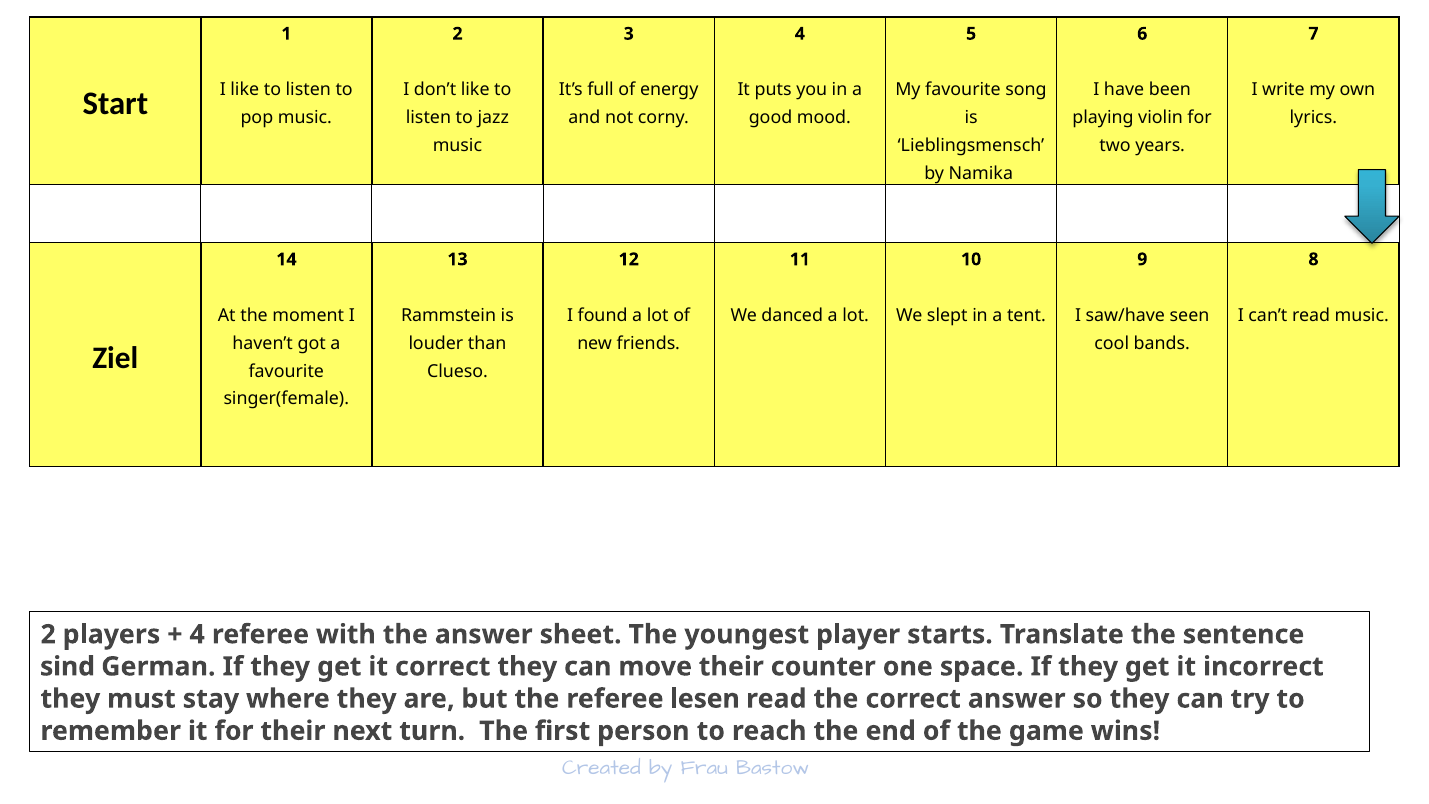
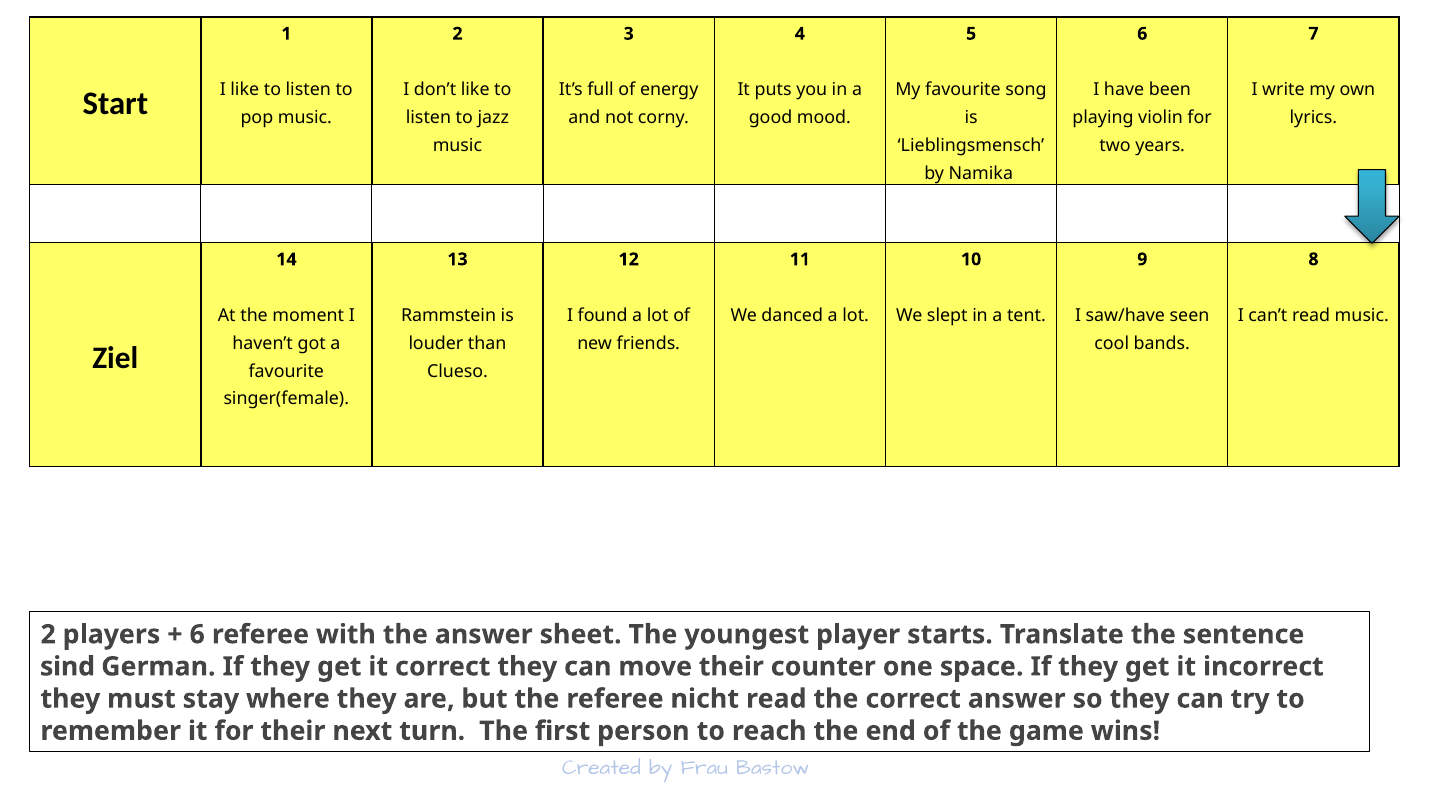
4 at (197, 634): 4 -> 6
lesen: lesen -> nicht
